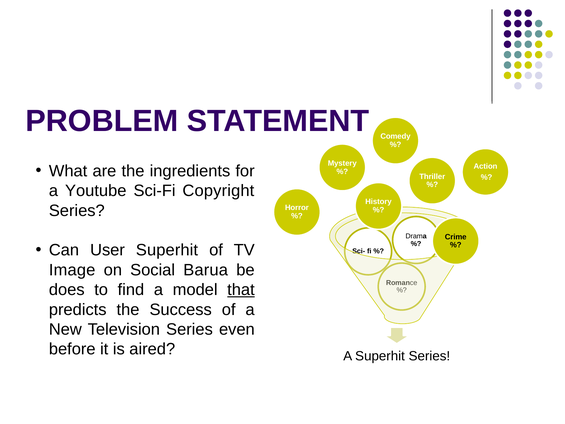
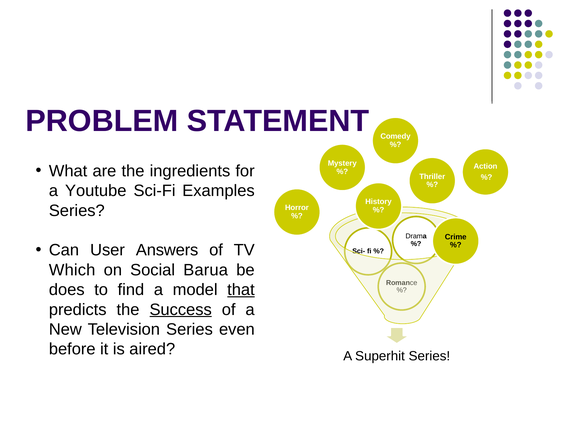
Copyright: Copyright -> Examples
User Superhit: Superhit -> Answers
Image: Image -> Which
Success underline: none -> present
